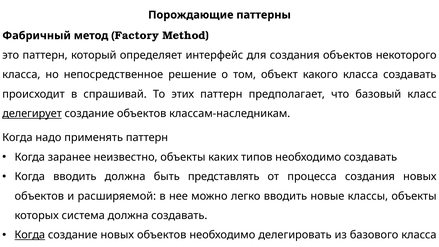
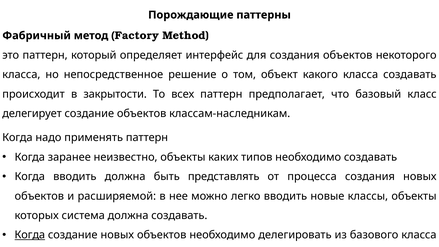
спрашивай: спрашивай -> закрытости
этих: этих -> всех
делегирует underline: present -> none
